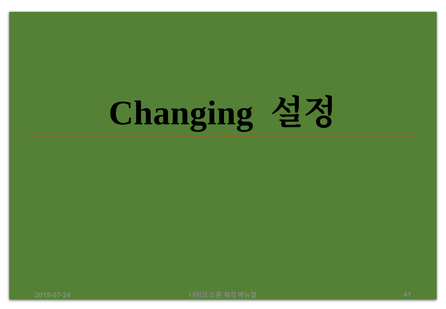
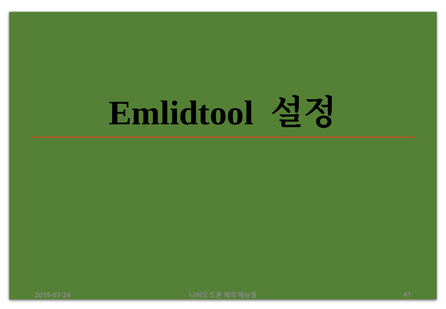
Changing: Changing -> Emlidtool
